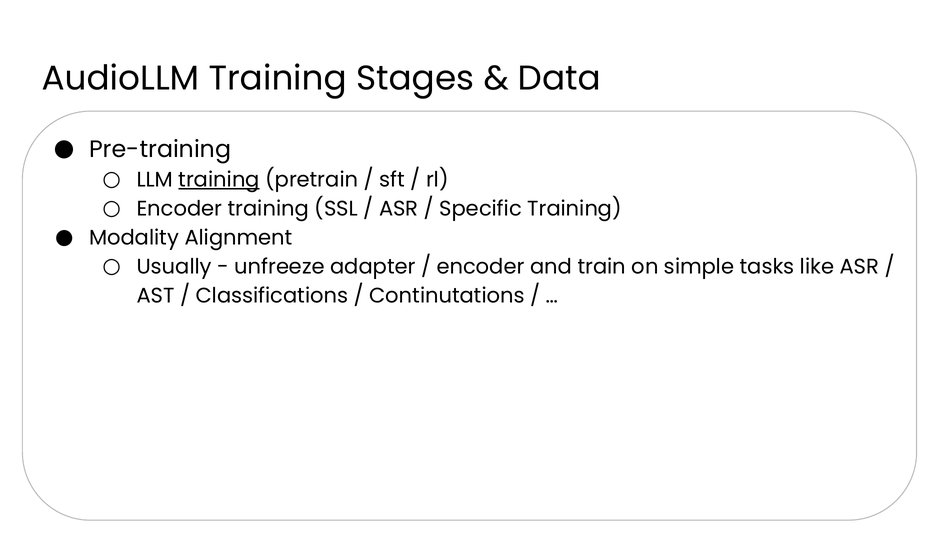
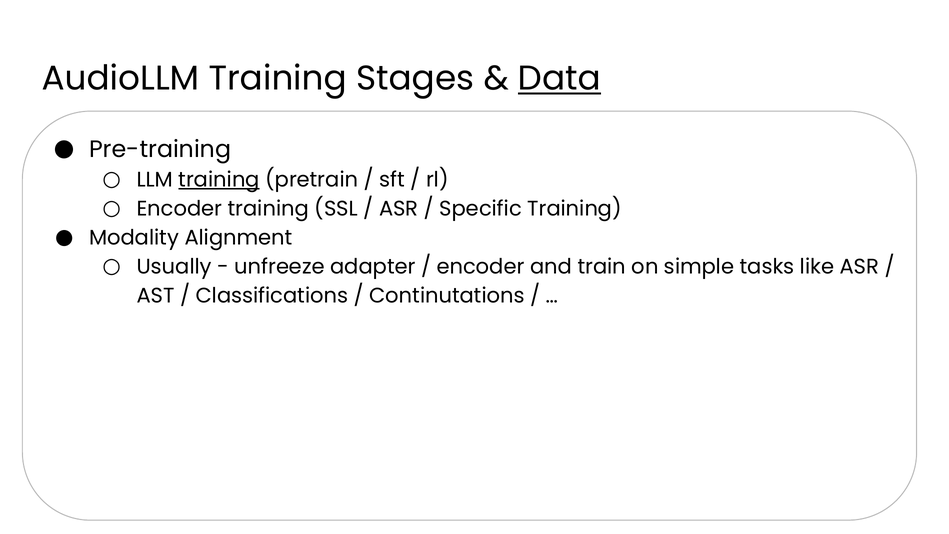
Data underline: none -> present
